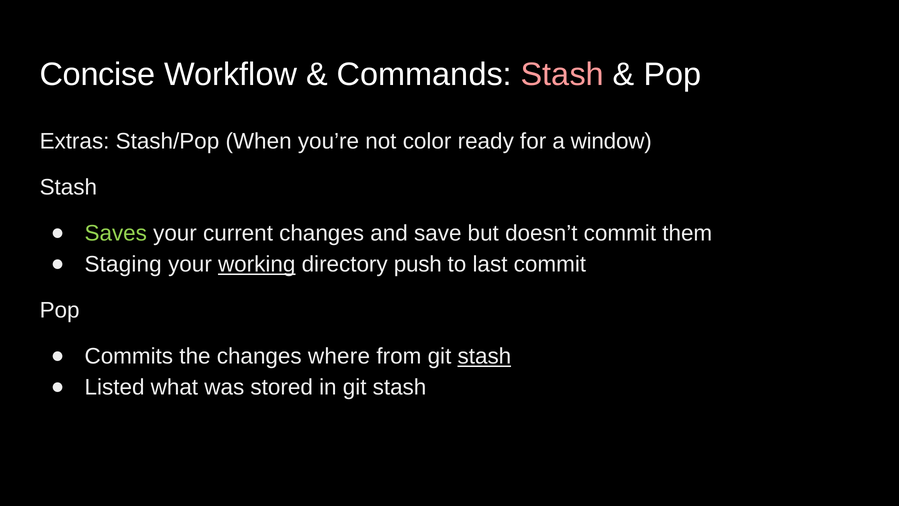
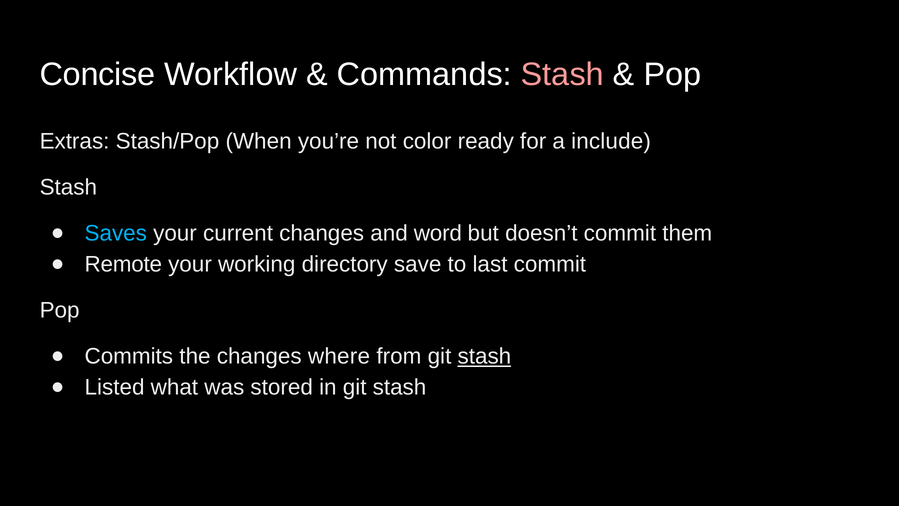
window: window -> include
Saves colour: light green -> light blue
save: save -> word
Staging: Staging -> Remote
working underline: present -> none
push: push -> save
